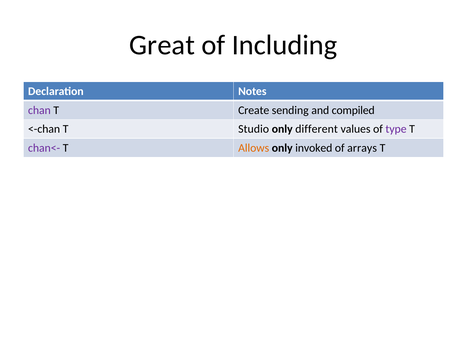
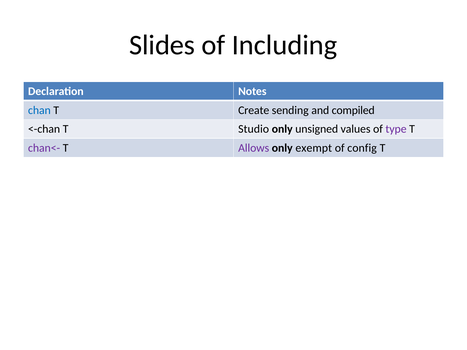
Great: Great -> Slides
chan colour: purple -> blue
different: different -> unsigned
Allows colour: orange -> purple
invoked: invoked -> exempt
arrays: arrays -> config
